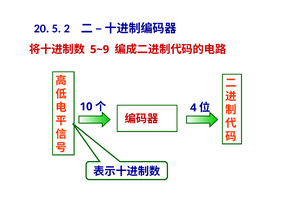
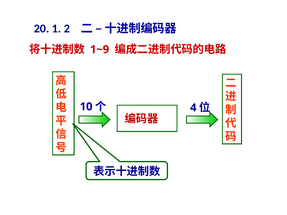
5: 5 -> 1
5~9: 5~9 -> 1~9
